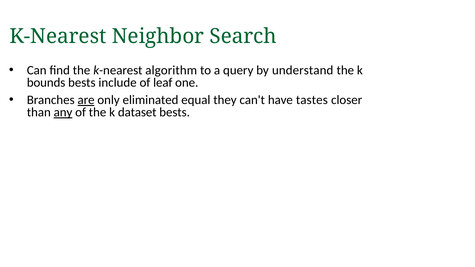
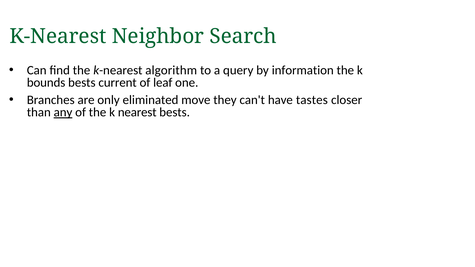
understand: understand -> information
include: include -> current
are underline: present -> none
equal: equal -> move
dataset: dataset -> nearest
